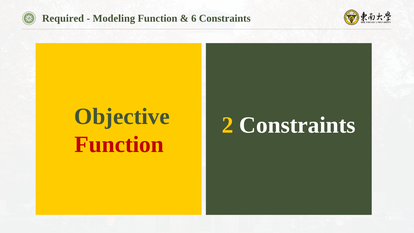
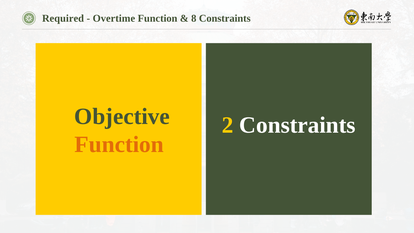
Modeling: Modeling -> Overtime
6: 6 -> 8
Function at (119, 144) colour: red -> orange
